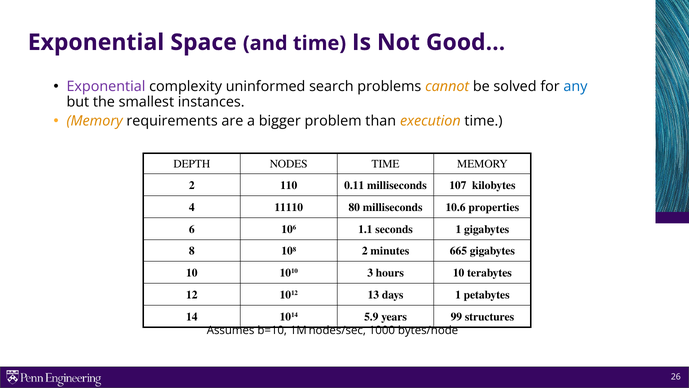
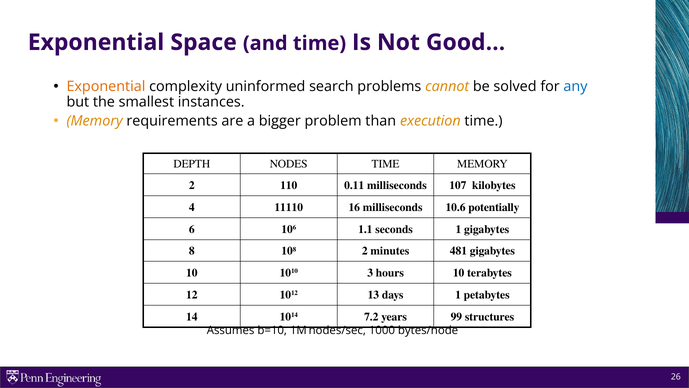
Exponential at (106, 86) colour: purple -> orange
80: 80 -> 16
properties: properties -> potentially
665: 665 -> 481
5.9: 5.9 -> 7.2
